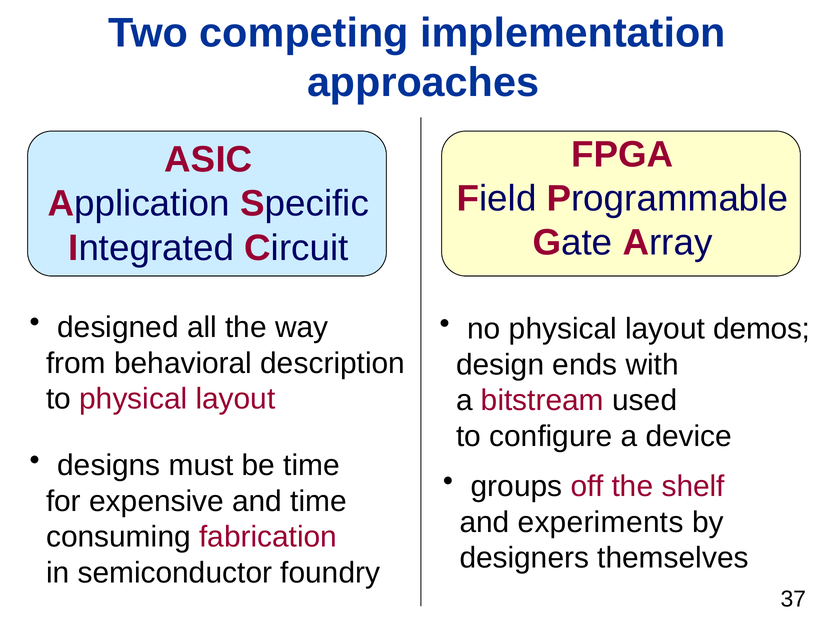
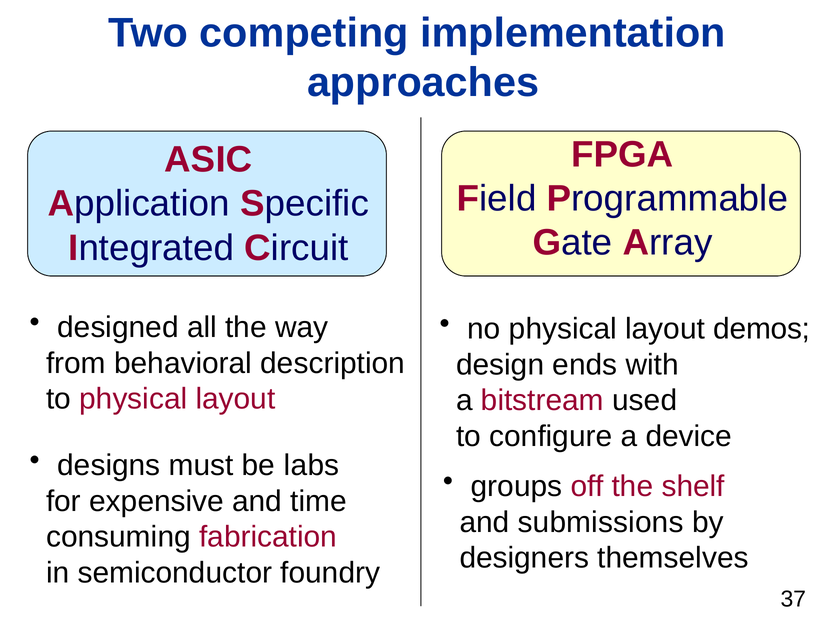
be time: time -> labs
experiments: experiments -> submissions
